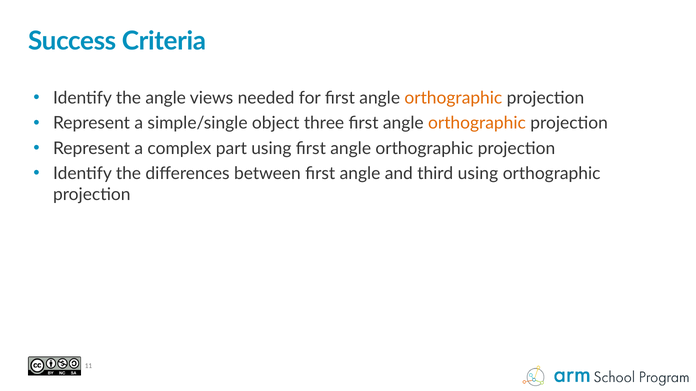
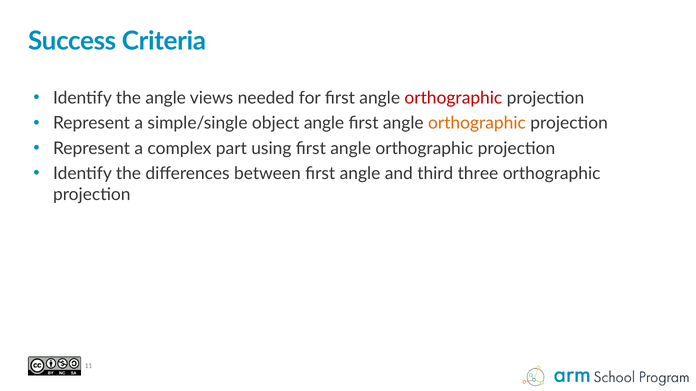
orthographic at (453, 98) colour: orange -> red
object three: three -> angle
third using: using -> three
